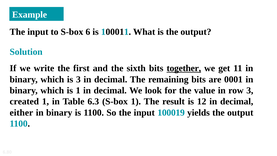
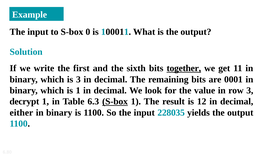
6: 6 -> 0
created: created -> decrypt
S-box at (115, 101) underline: none -> present
100019: 100019 -> 228035
